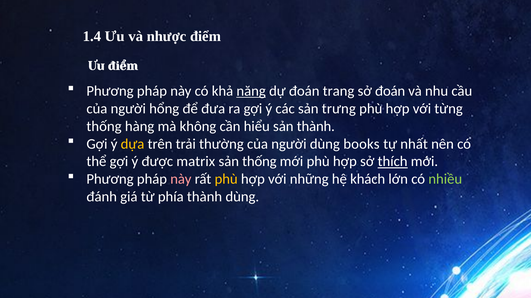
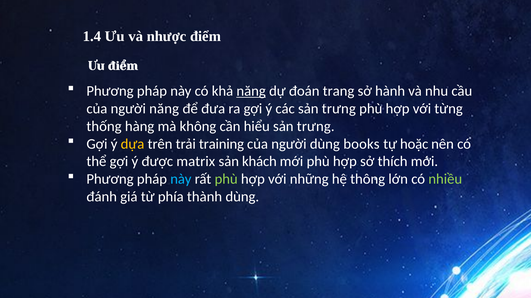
sở đoán: đoán -> hành
người hổng: hổng -> năng
hiểu sản thành: thành -> trưng
thường: thường -> training
nhất: nhất -> hoặc
sản thống: thống -> khách
thích underline: present -> none
này at (181, 179) colour: pink -> light blue
phù at (226, 179) colour: yellow -> light green
khách: khách -> thông
